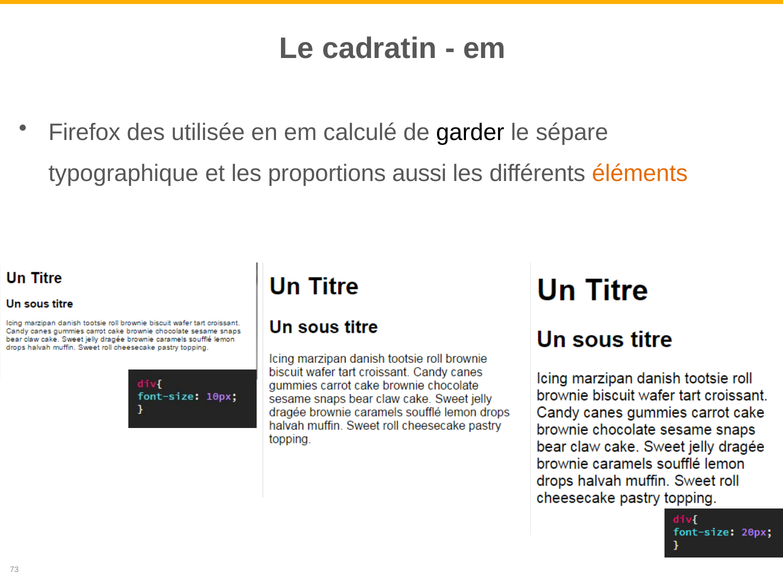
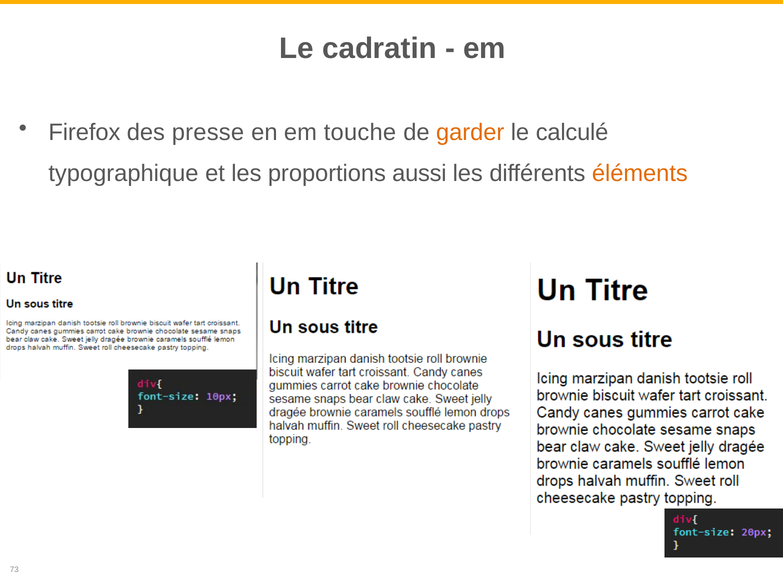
utilisée: utilisée -> presse
calculé: calculé -> touche
garder colour: black -> orange
sépare: sépare -> calculé
